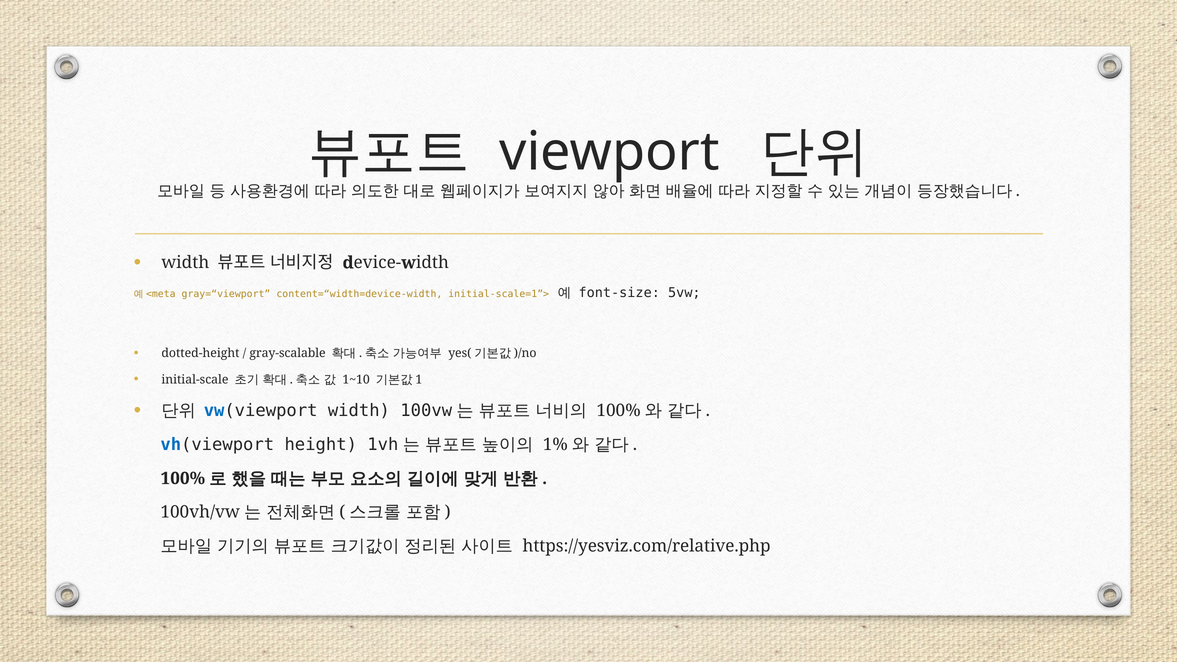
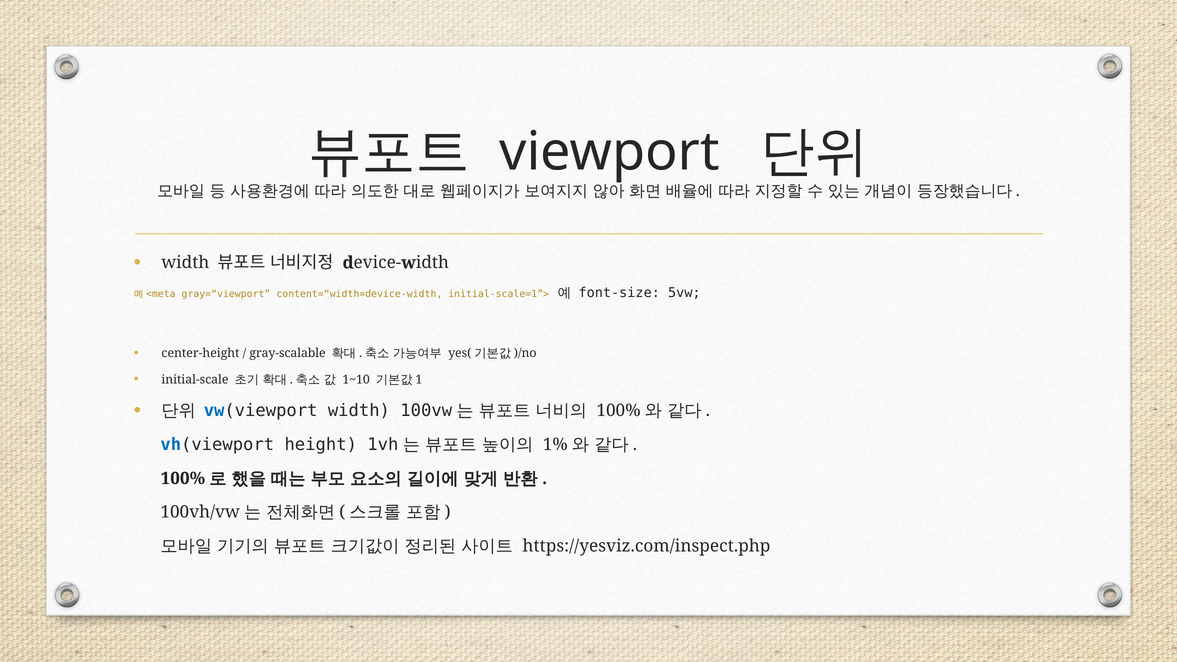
dotted-height: dotted-height -> center-height
https://yesviz.com/relative.php: https://yesviz.com/relative.php -> https://yesviz.com/inspect.php
